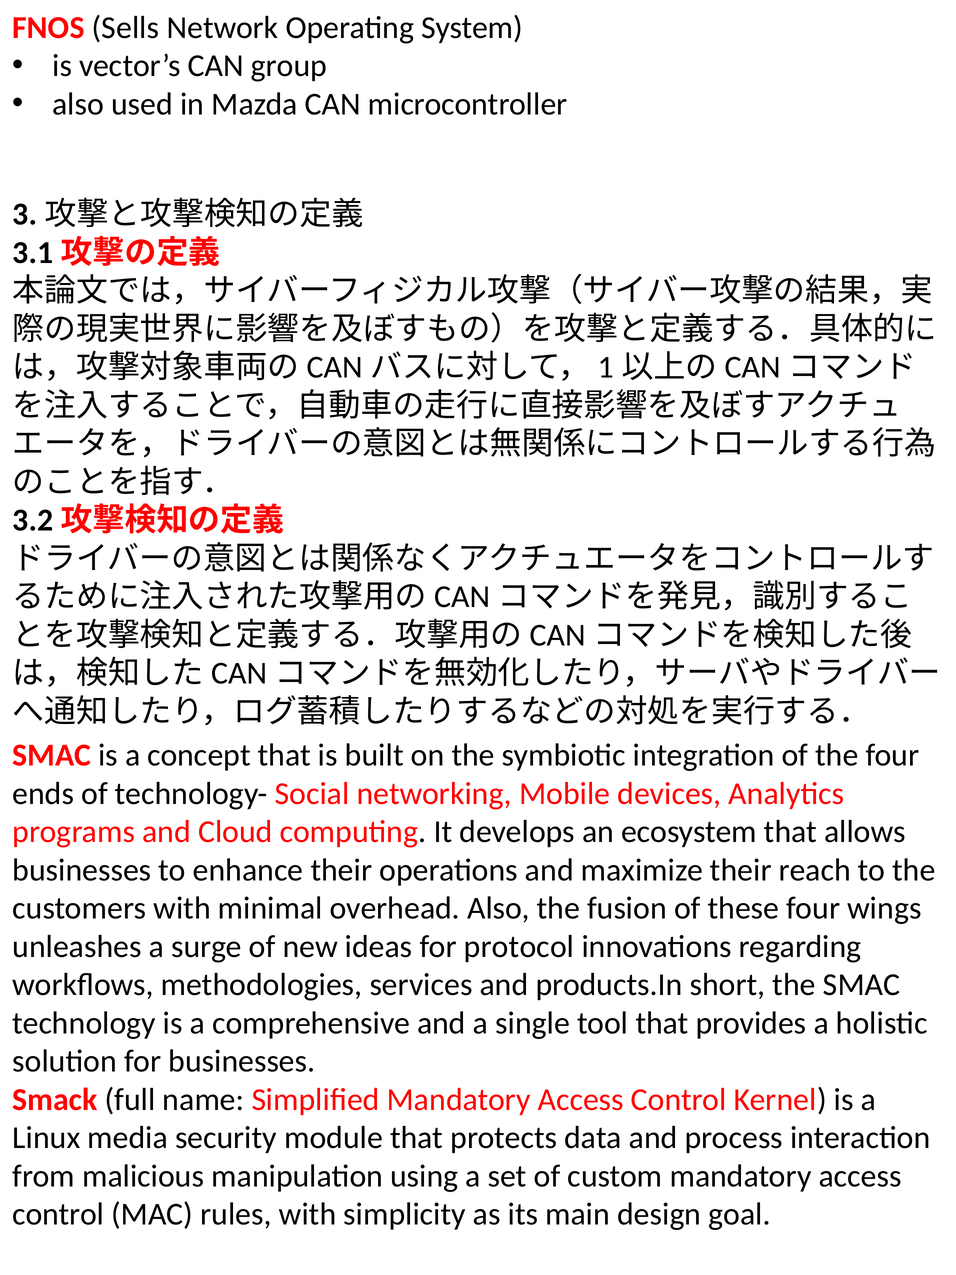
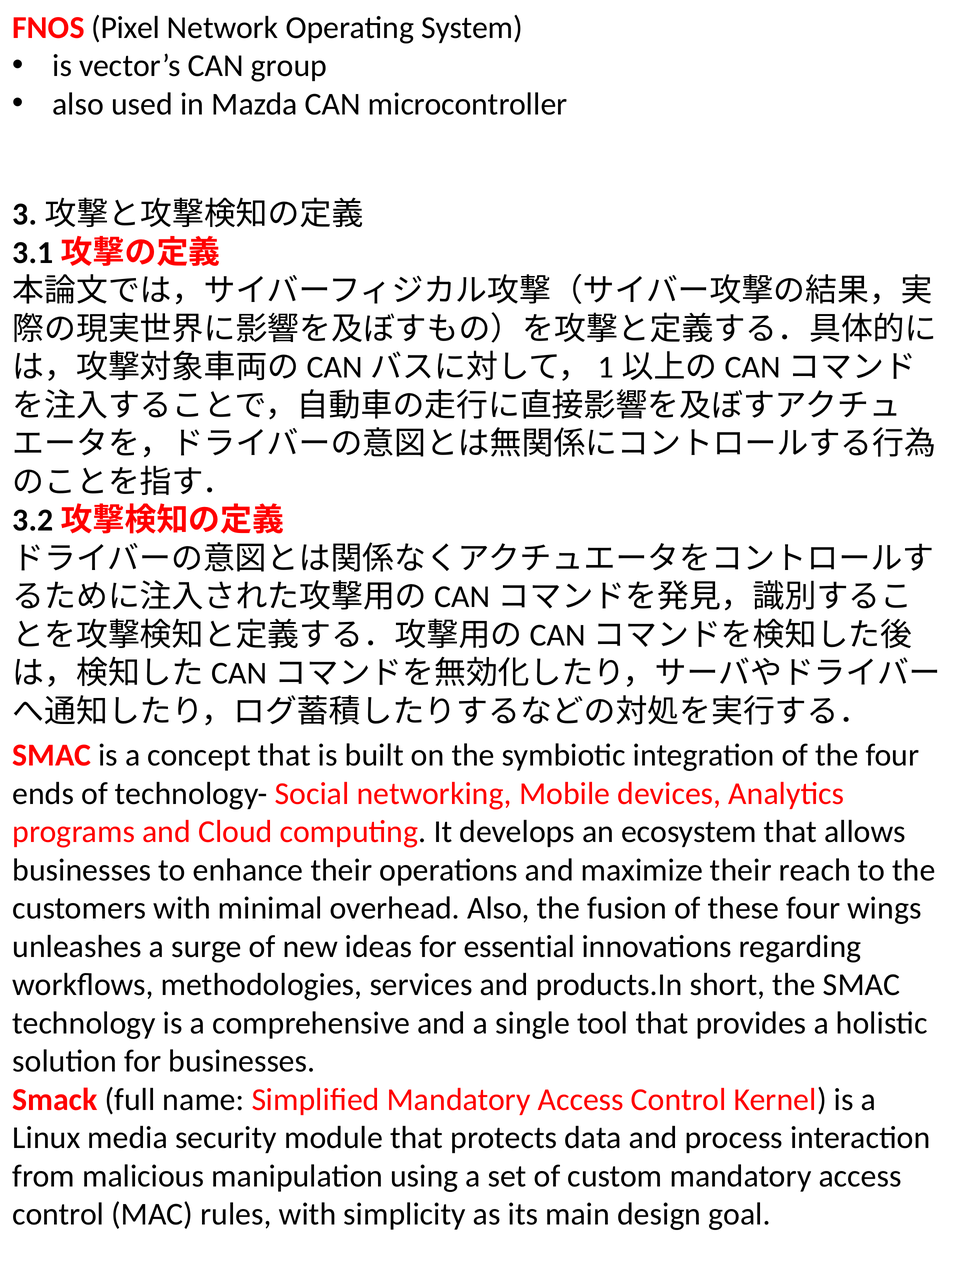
Sells: Sells -> Pixel
protocol: protocol -> essential
